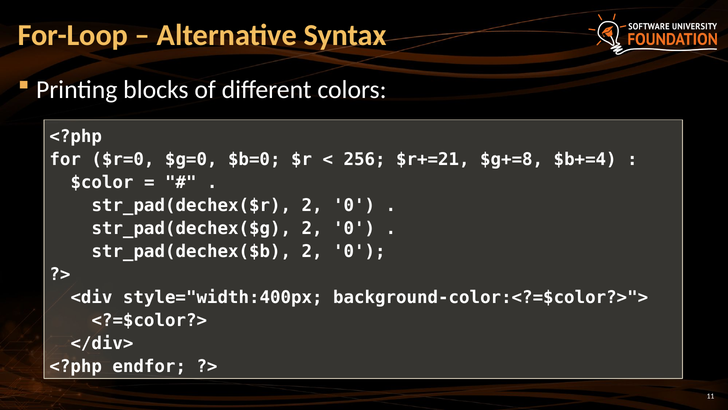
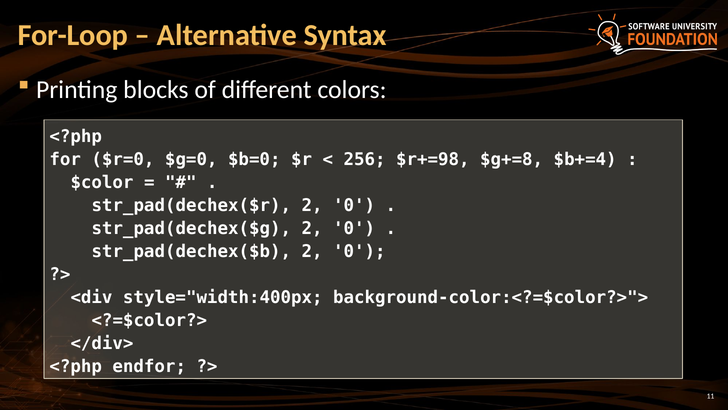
$r+=21: $r+=21 -> $r+=98
